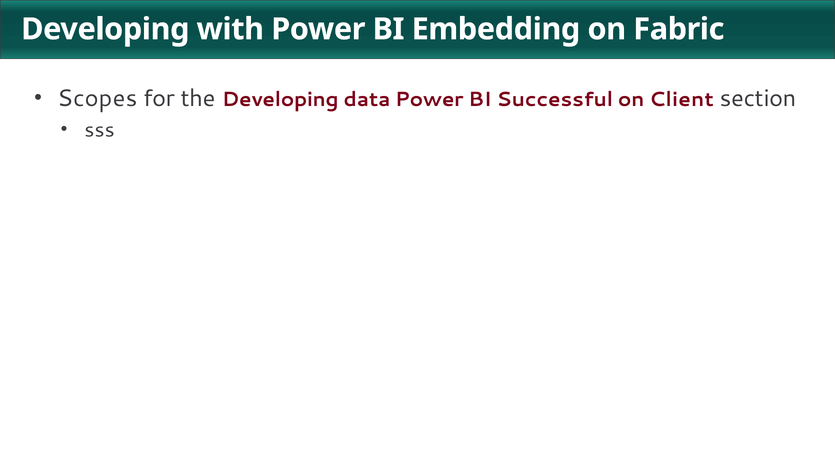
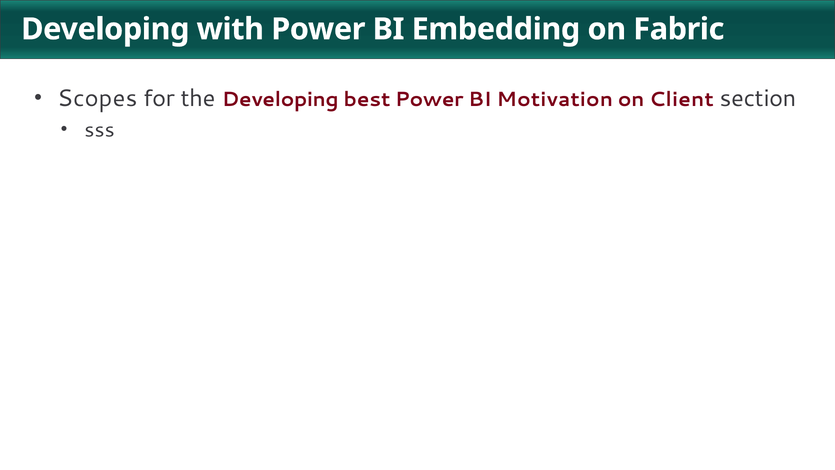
data: data -> best
Successful: Successful -> Motivation
